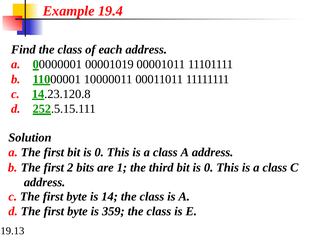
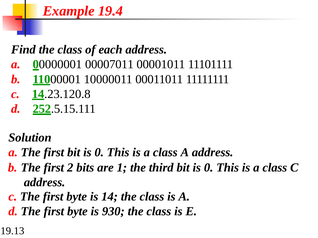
00001019: 00001019 -> 00007011
359: 359 -> 930
